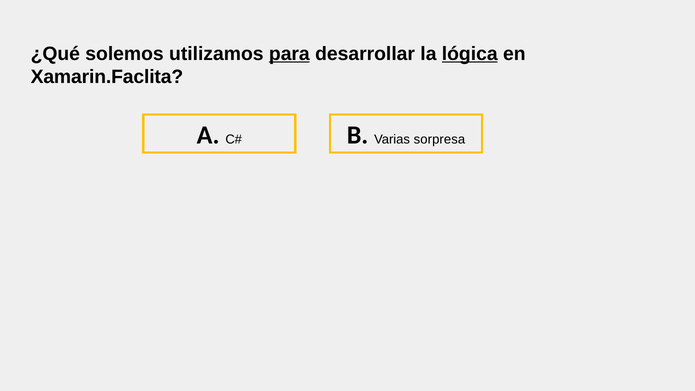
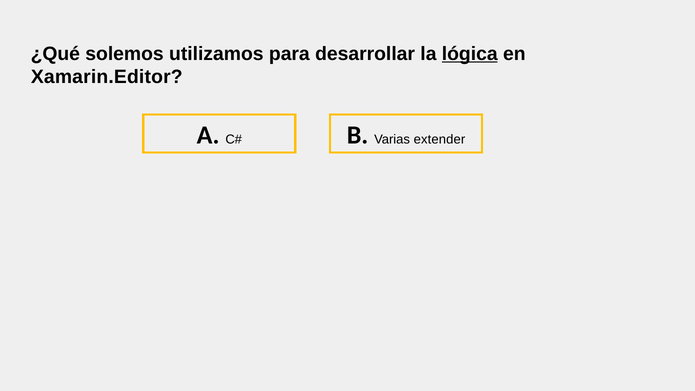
para underline: present -> none
Xamarin.Faclita: Xamarin.Faclita -> Xamarin.Editor
sorpresa: sorpresa -> extender
